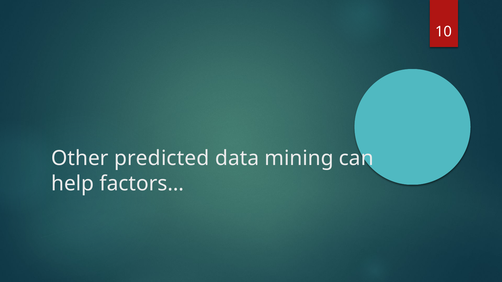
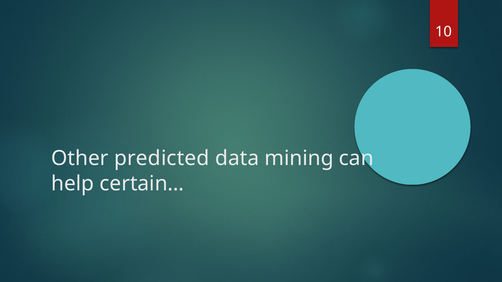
factors…: factors… -> certain…
